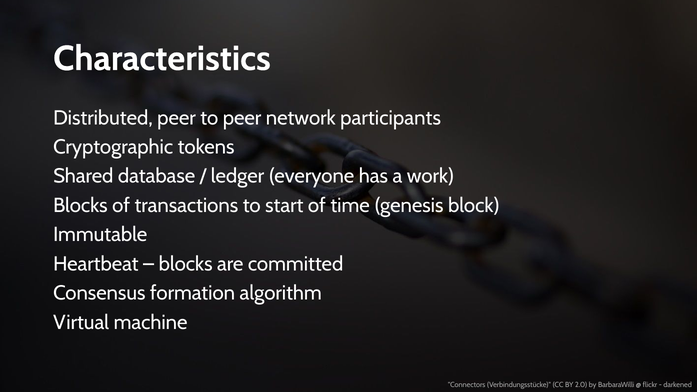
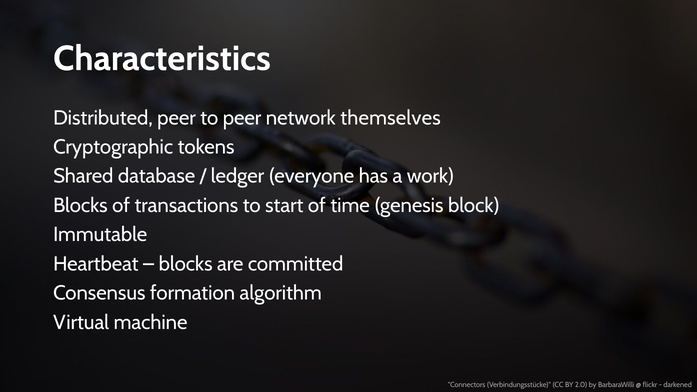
participants: participants -> themselves
